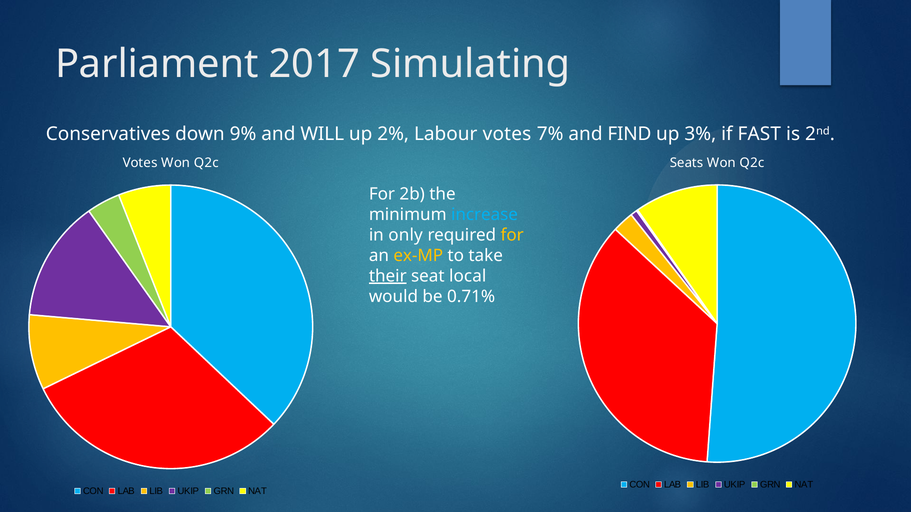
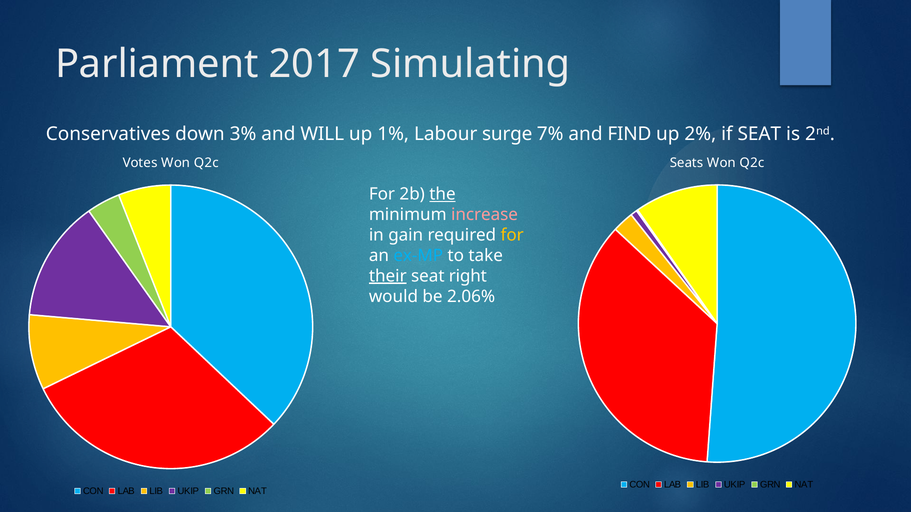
9%: 9% -> 3%
2%: 2% -> 1%
Labour votes: votes -> surge
3%: 3% -> 2%
if FAST: FAST -> SEAT
the underline: none -> present
increase colour: light blue -> pink
only: only -> gain
ex-MP colour: yellow -> light blue
local: local -> right
0.71%: 0.71% -> 2.06%
